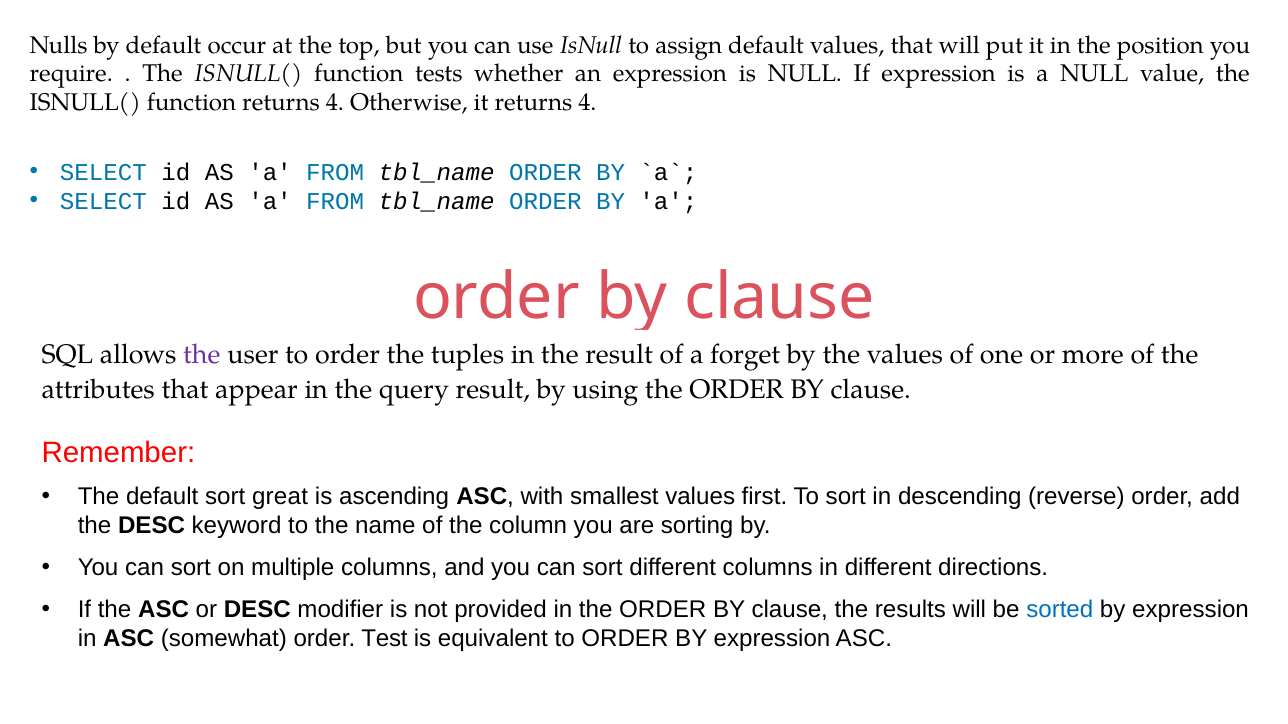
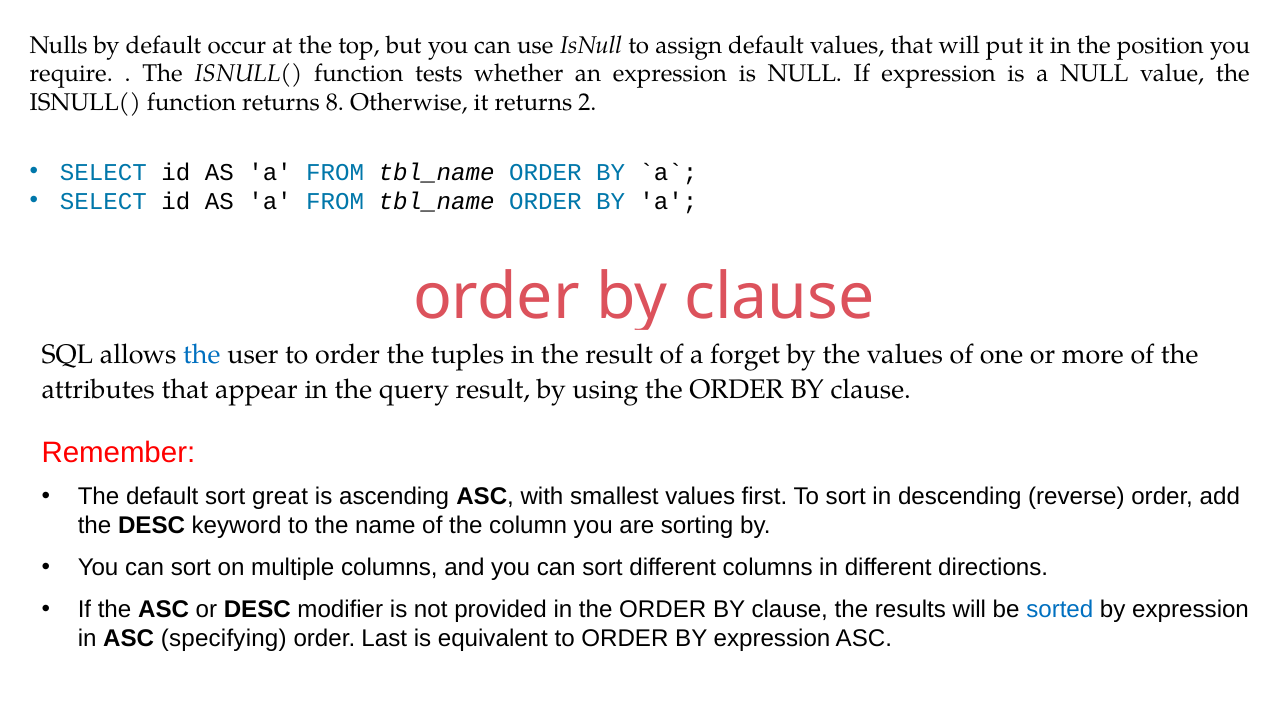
function returns 4: 4 -> 8
it returns 4: 4 -> 2
the at (202, 355) colour: purple -> blue
somewhat: somewhat -> specifying
Test: Test -> Last
